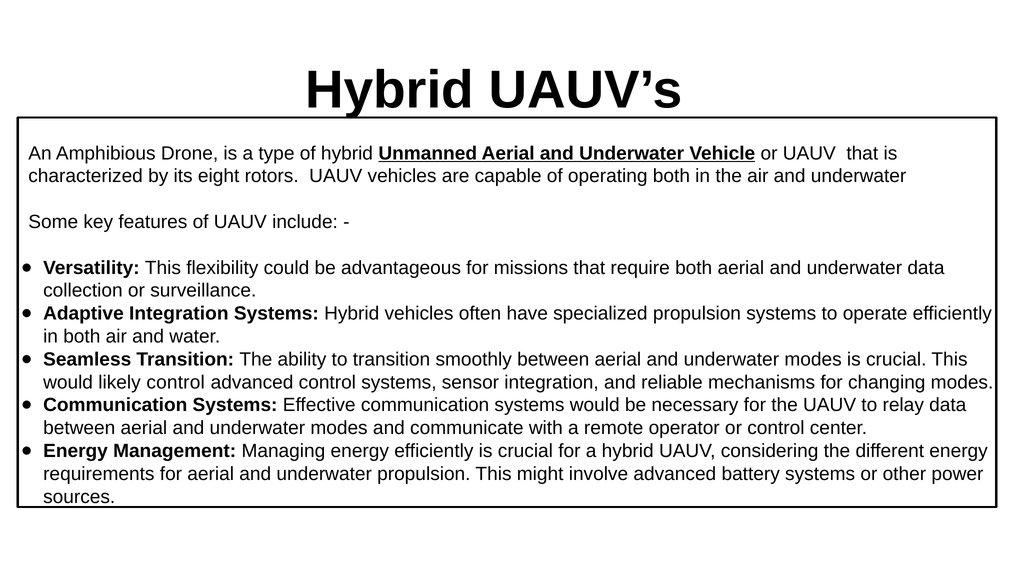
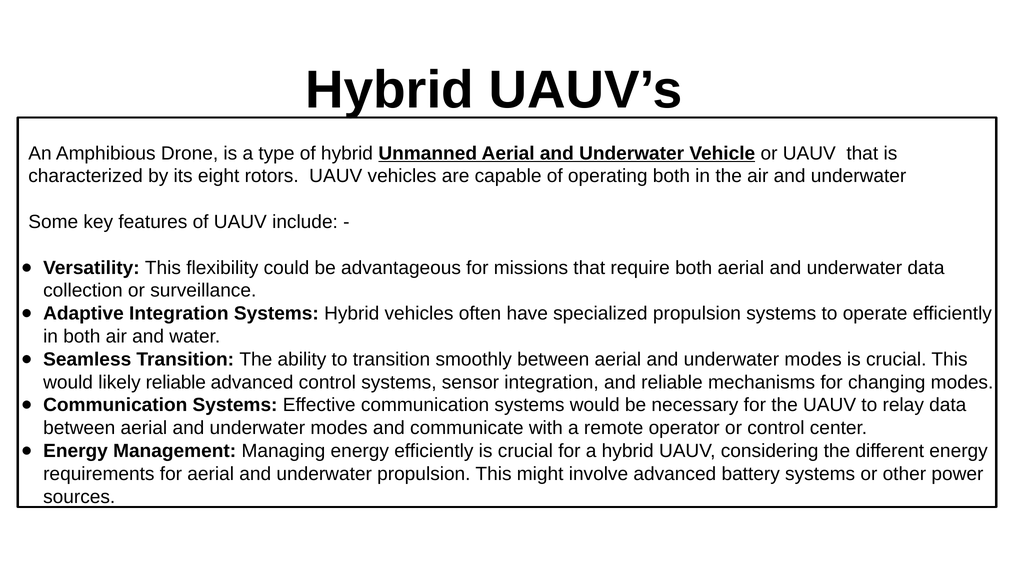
likely control: control -> reliable
